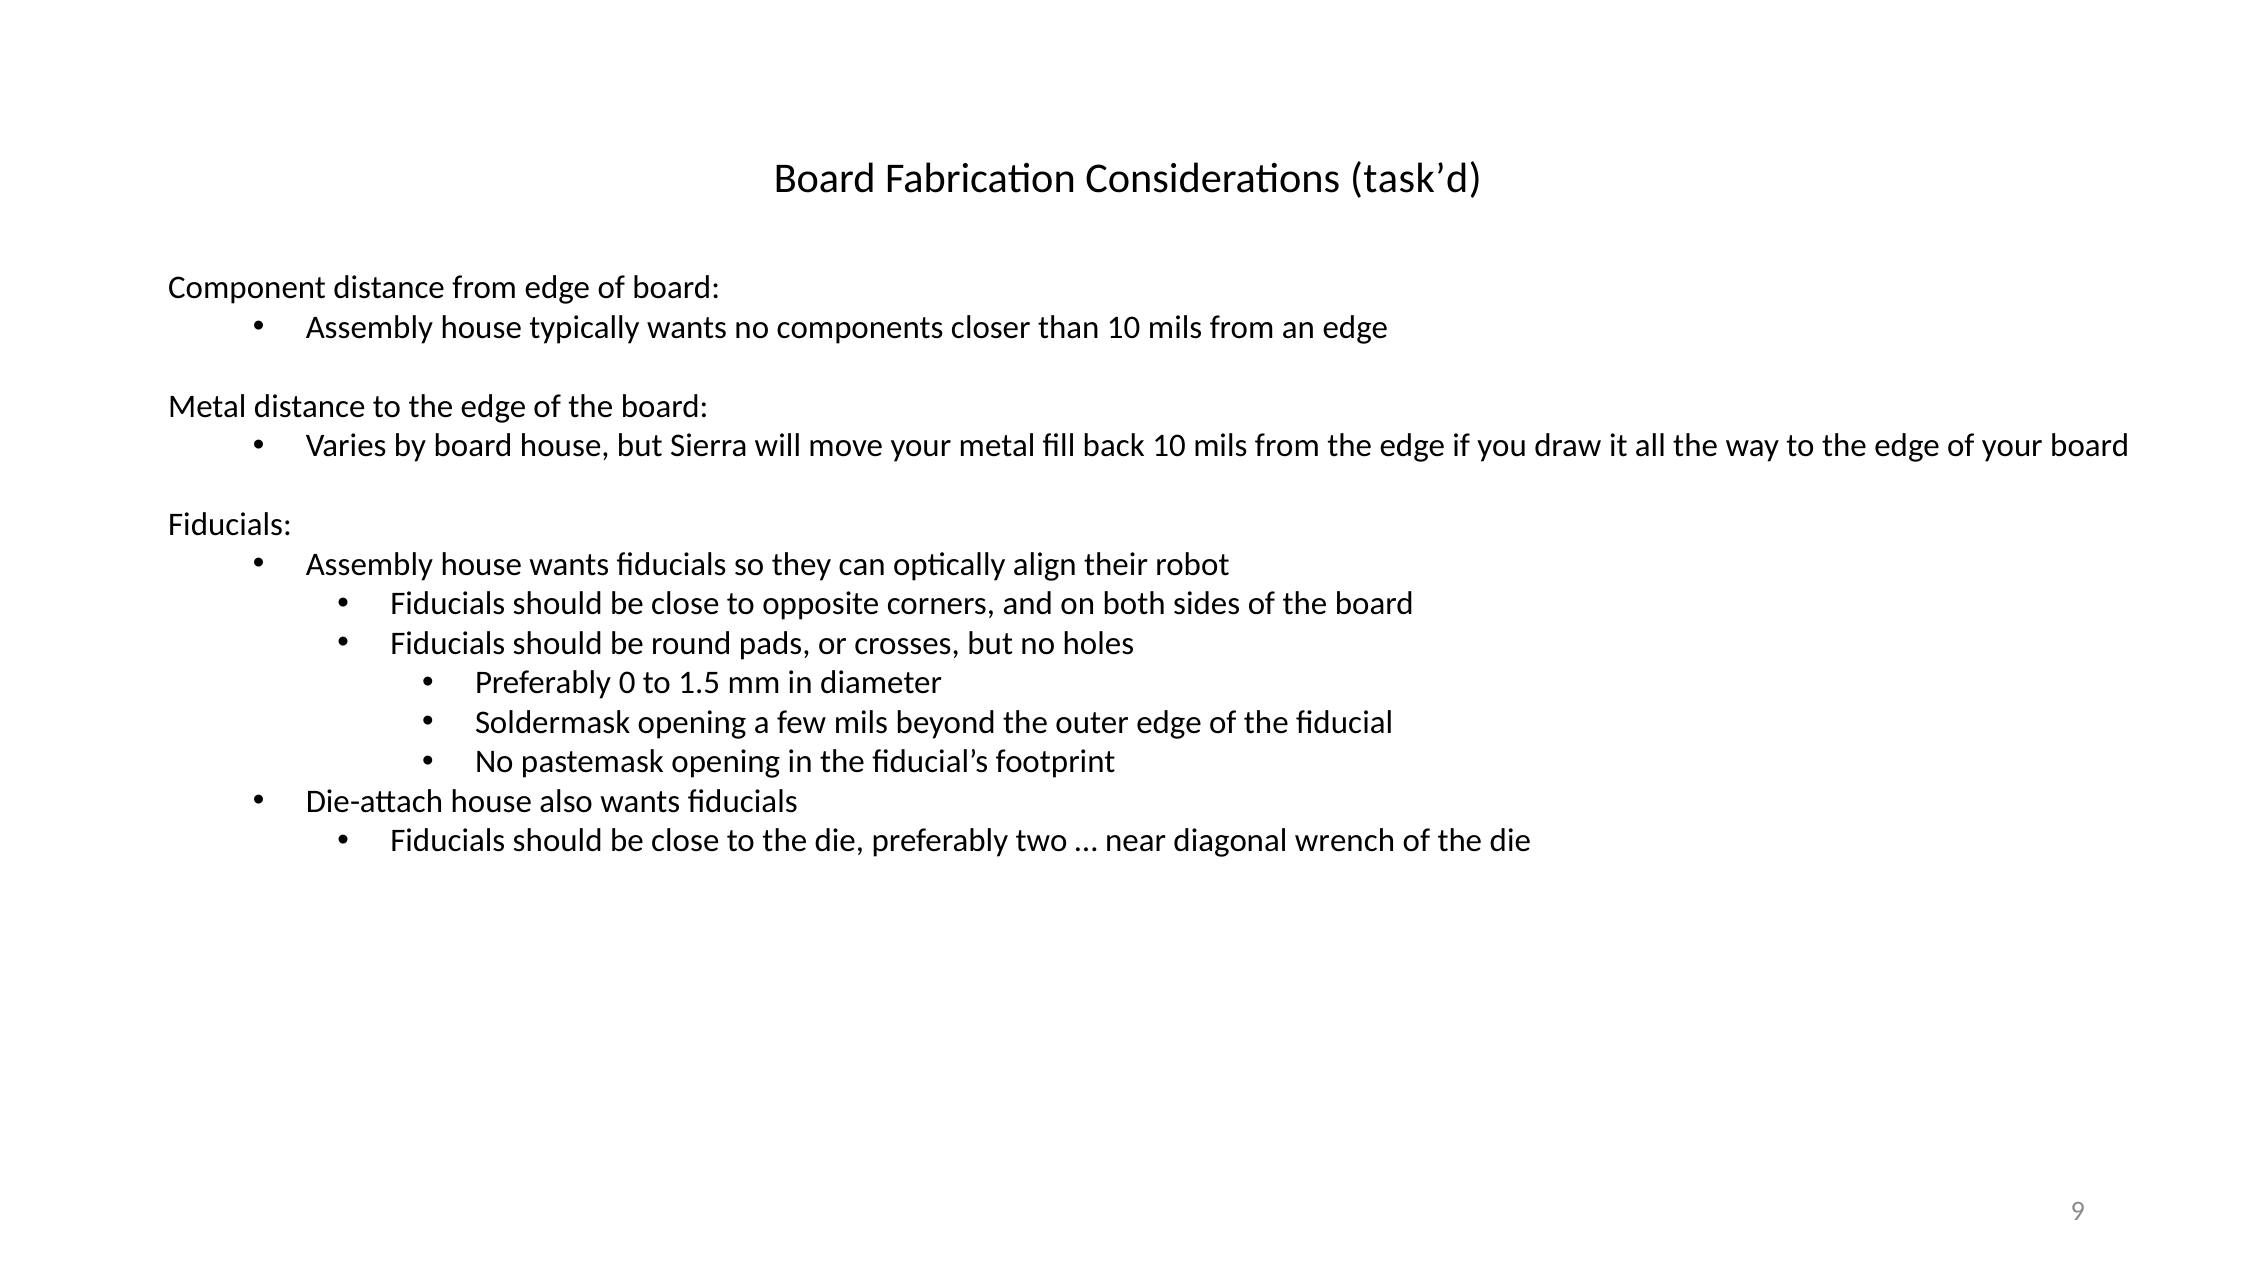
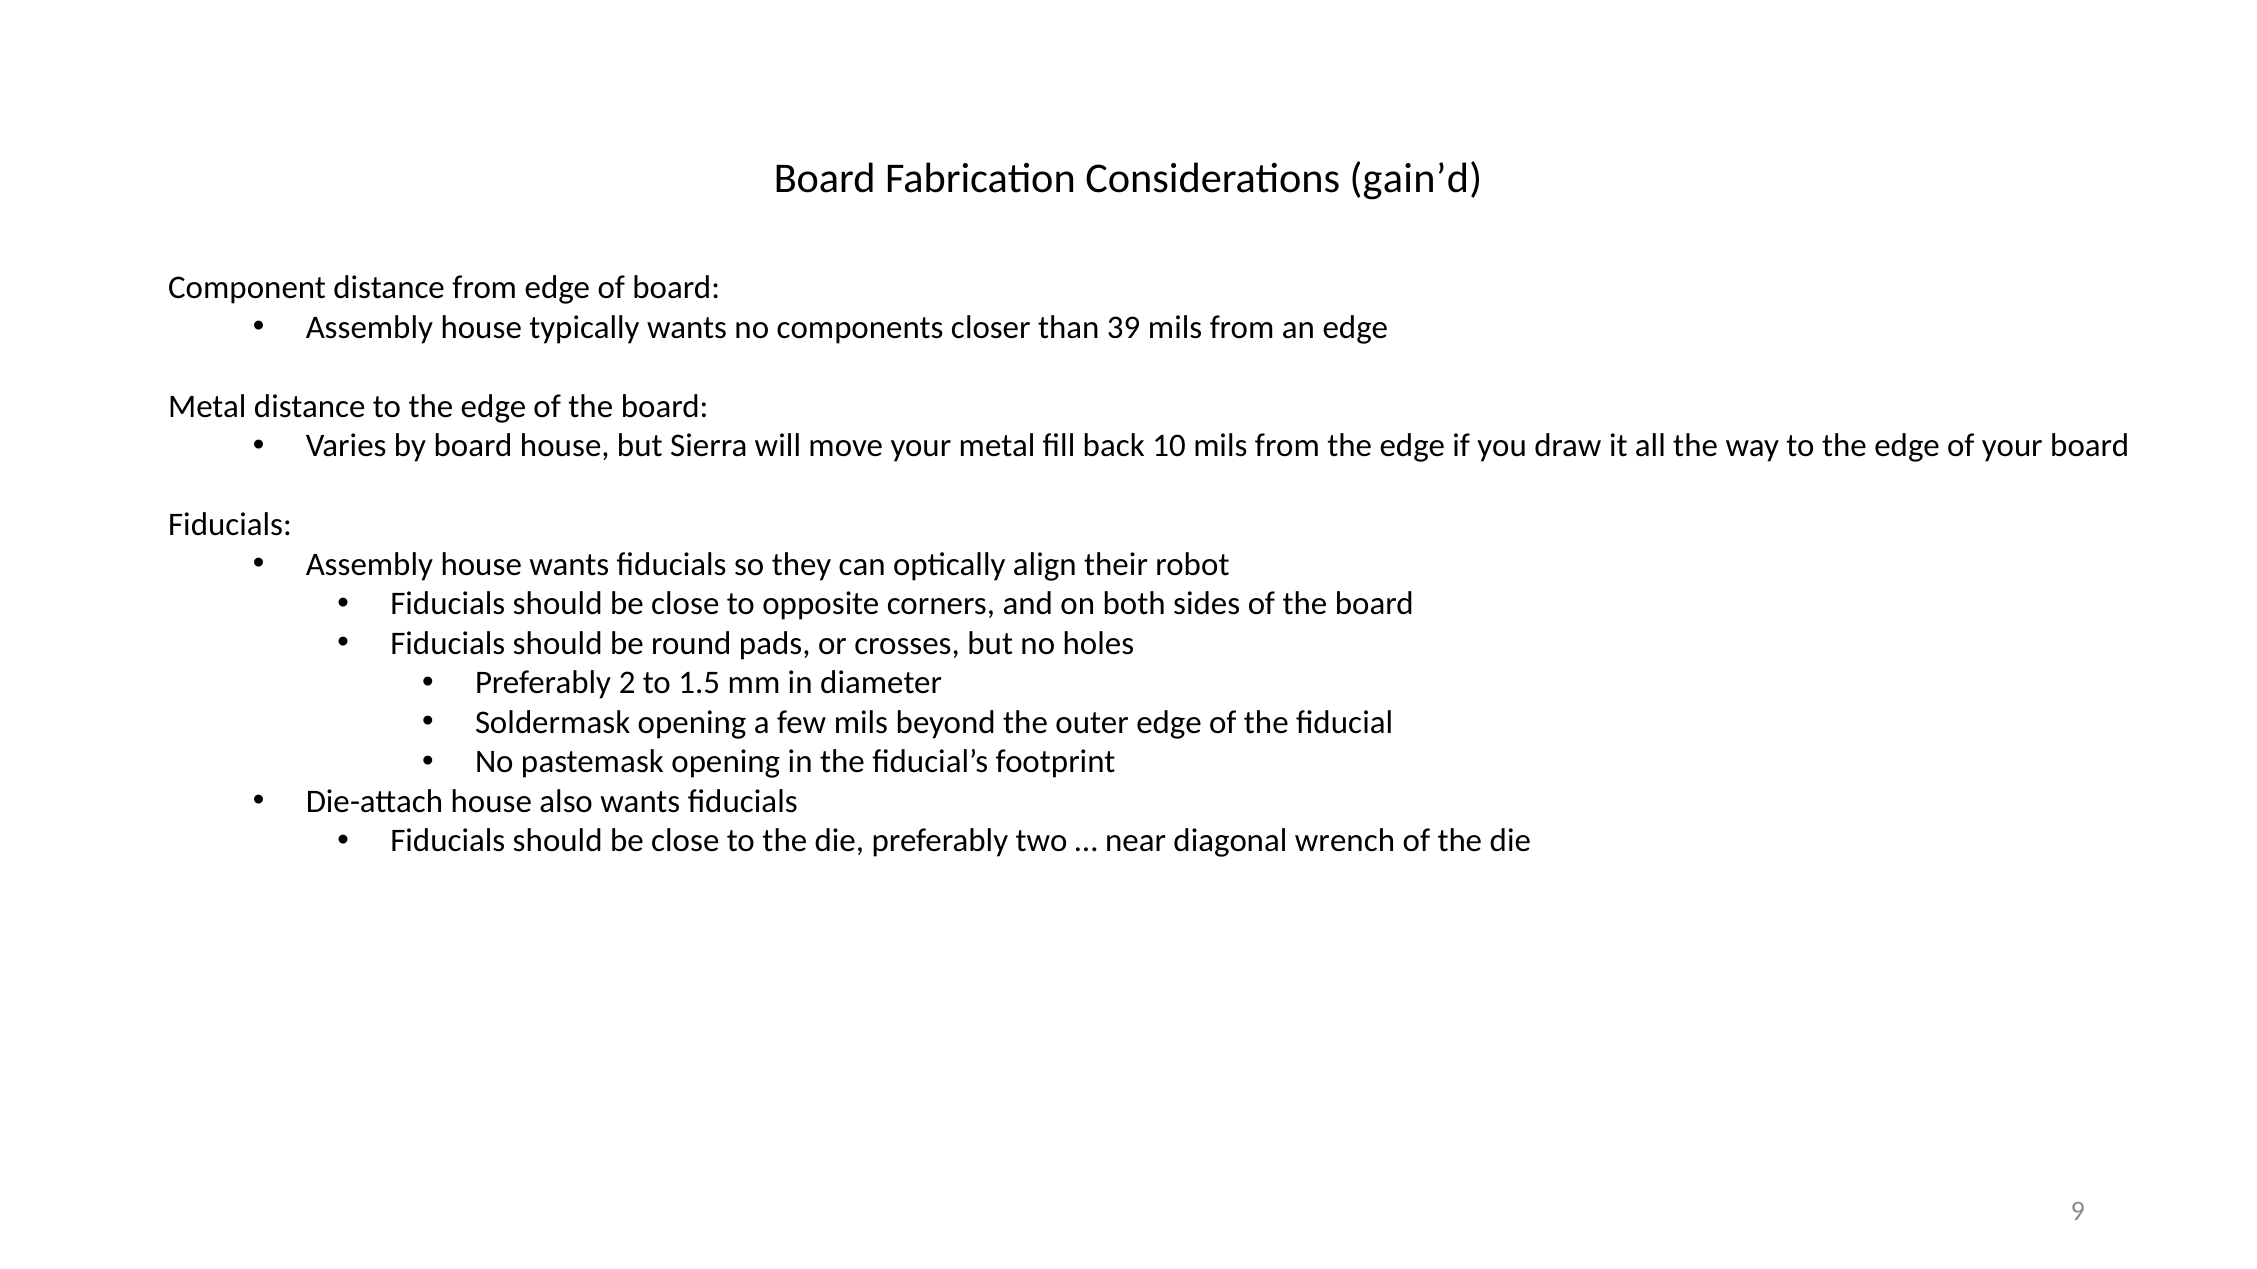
task’d: task’d -> gain’d
than 10: 10 -> 39
0: 0 -> 2
